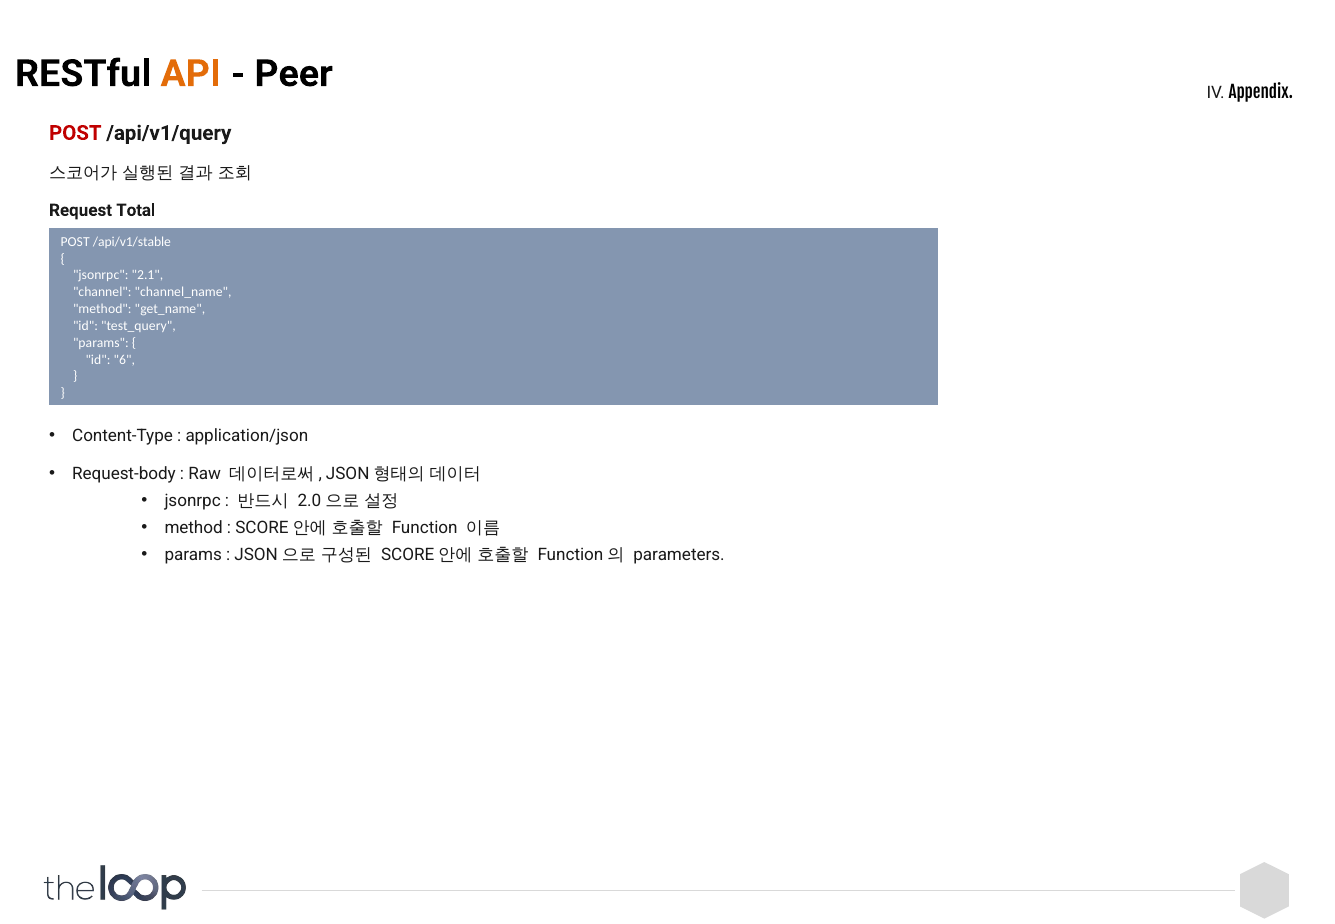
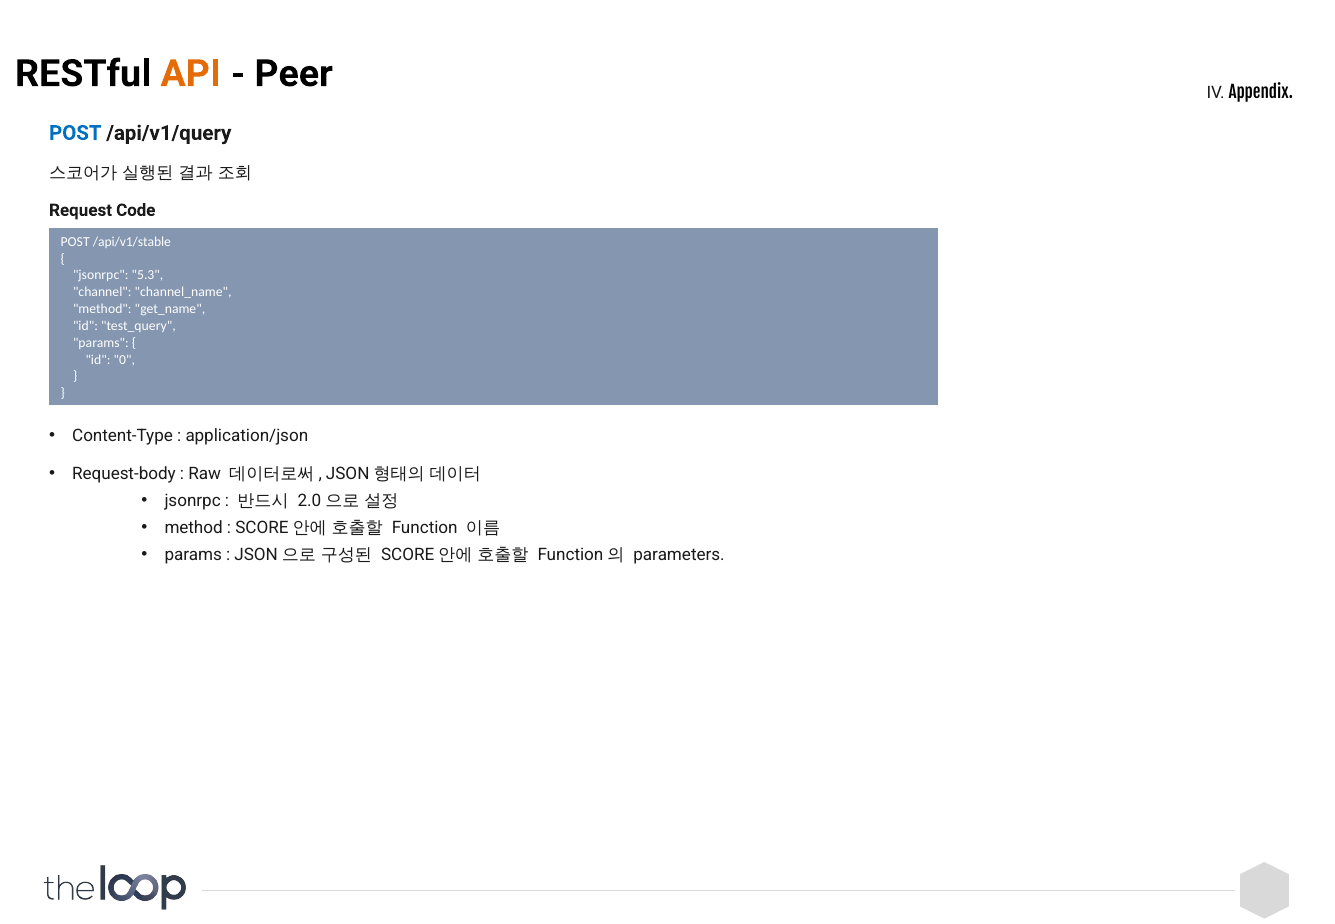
POST at (75, 133) colour: red -> blue
Total: Total -> Code
2.1: 2.1 -> 5.3
6: 6 -> 0
